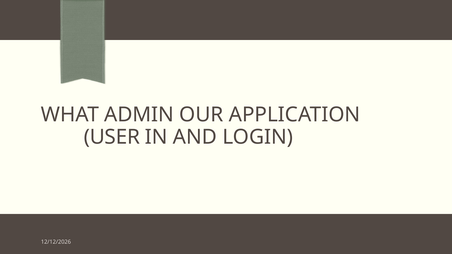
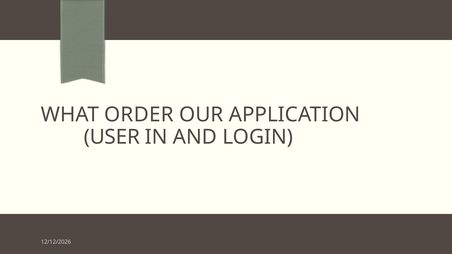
ADMIN: ADMIN -> ORDER
